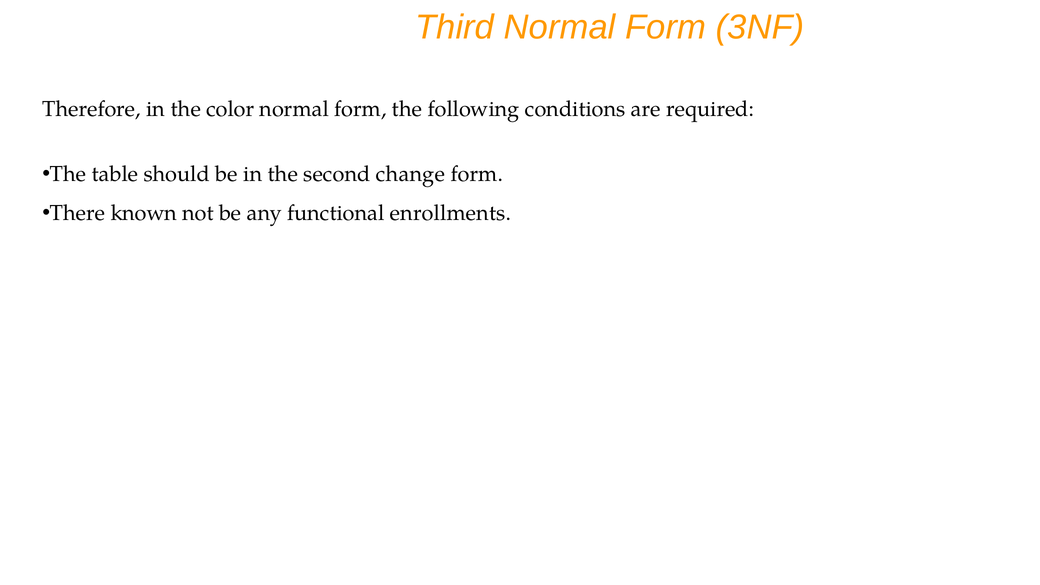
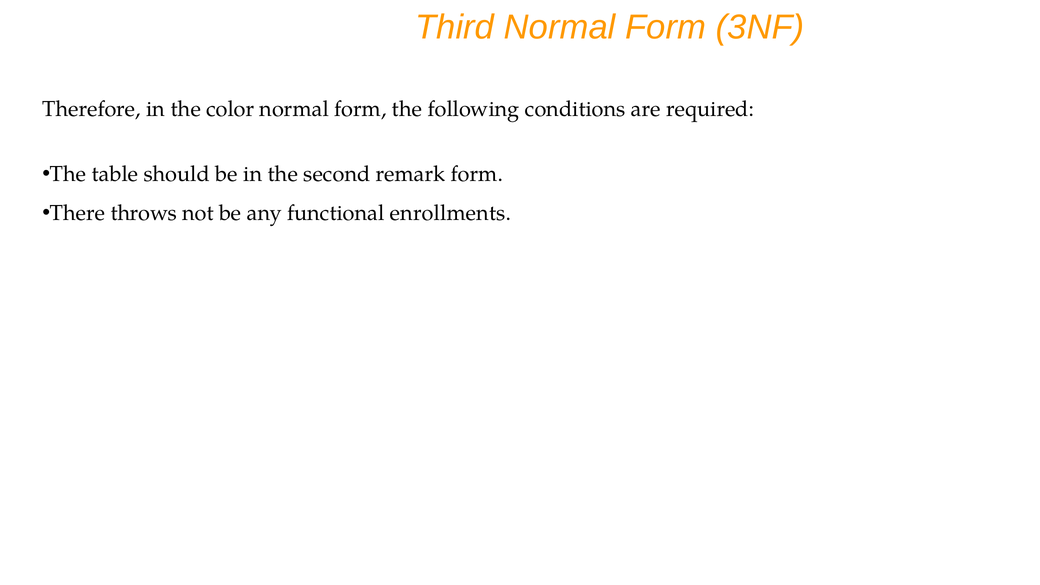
change: change -> remark
known: known -> throws
